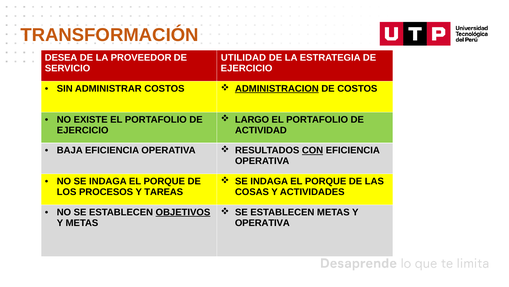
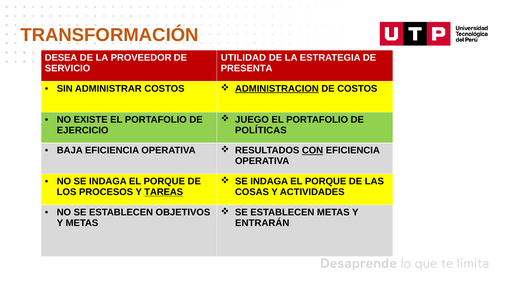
EJERCICIO at (247, 68): EJERCICIO -> PRESENTA
LARGO: LARGO -> JUEGO
ACTIVIDAD: ACTIVIDAD -> POLÍTICAS
TAREAS underline: none -> present
OBJETIVOS underline: present -> none
OPERATIVA at (262, 222): OPERATIVA -> ENTRARÁN
